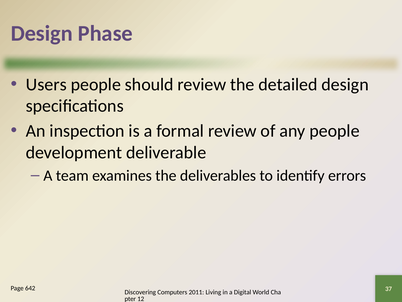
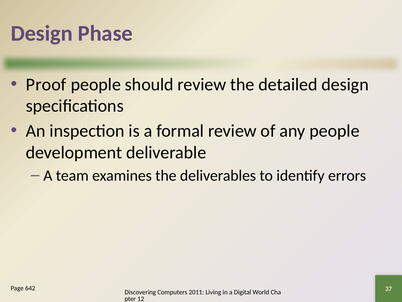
Users: Users -> Proof
